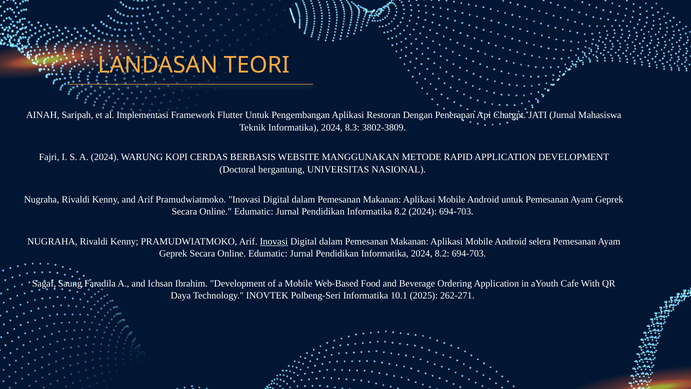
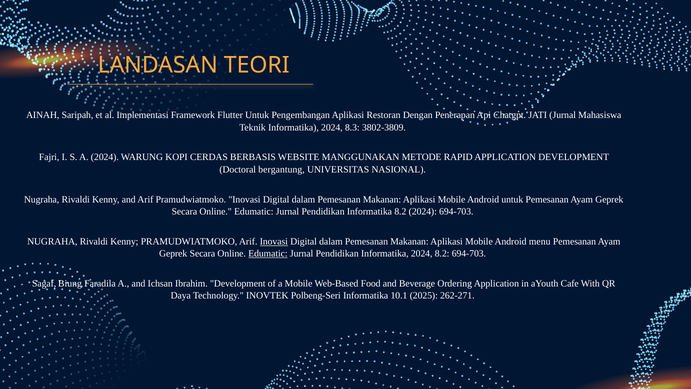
selera: selera -> menu
Edumatic at (268, 254) underline: none -> present
Saung: Saung -> Biung
